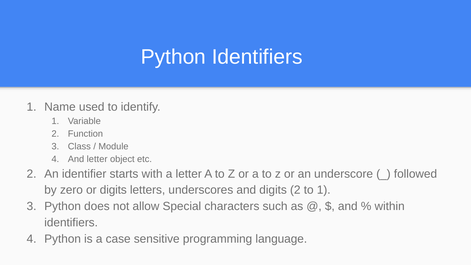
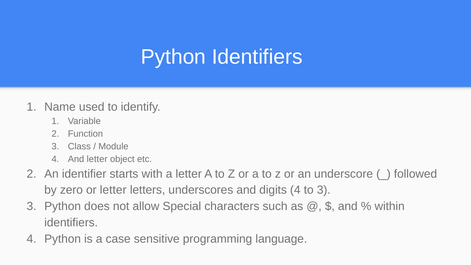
or digits: digits -> letter
digits 2: 2 -> 4
to 1: 1 -> 3
